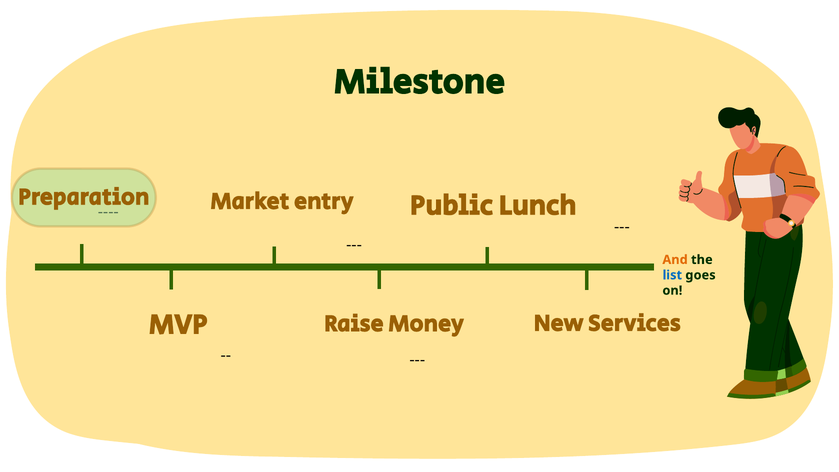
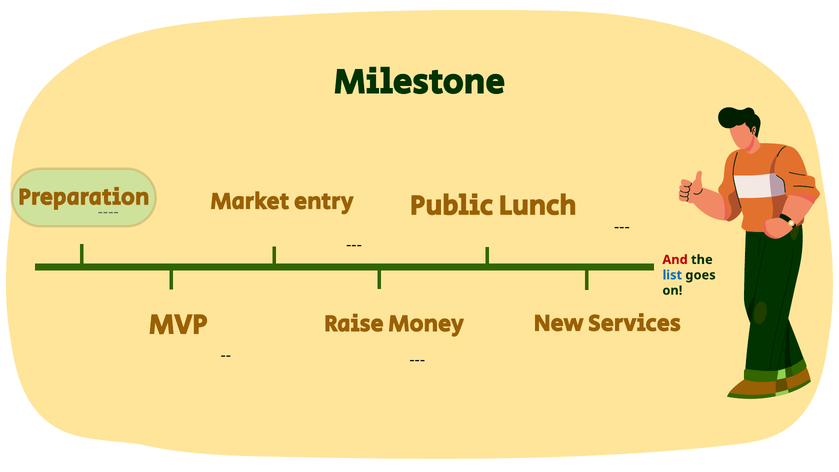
And colour: orange -> red
